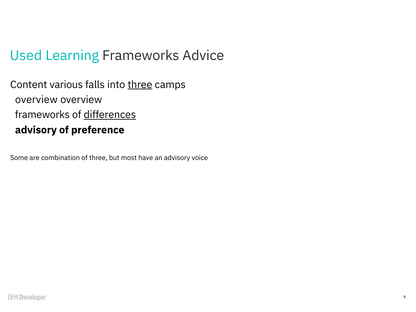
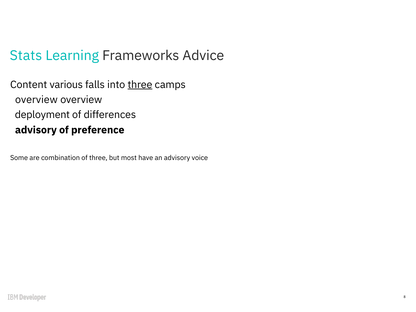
Used: Used -> Stats
frameworks at (42, 115): frameworks -> deployment
differences underline: present -> none
